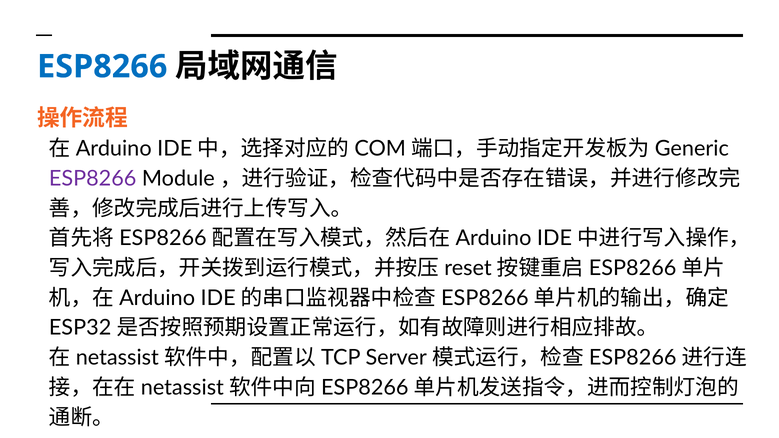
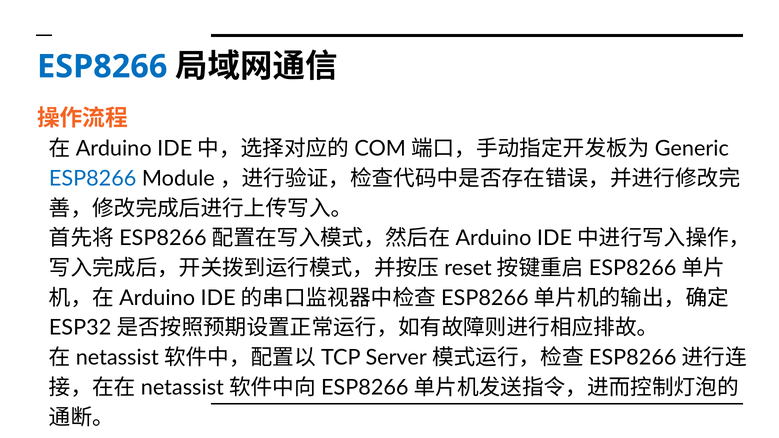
ESP8266 at (93, 179) colour: purple -> blue
